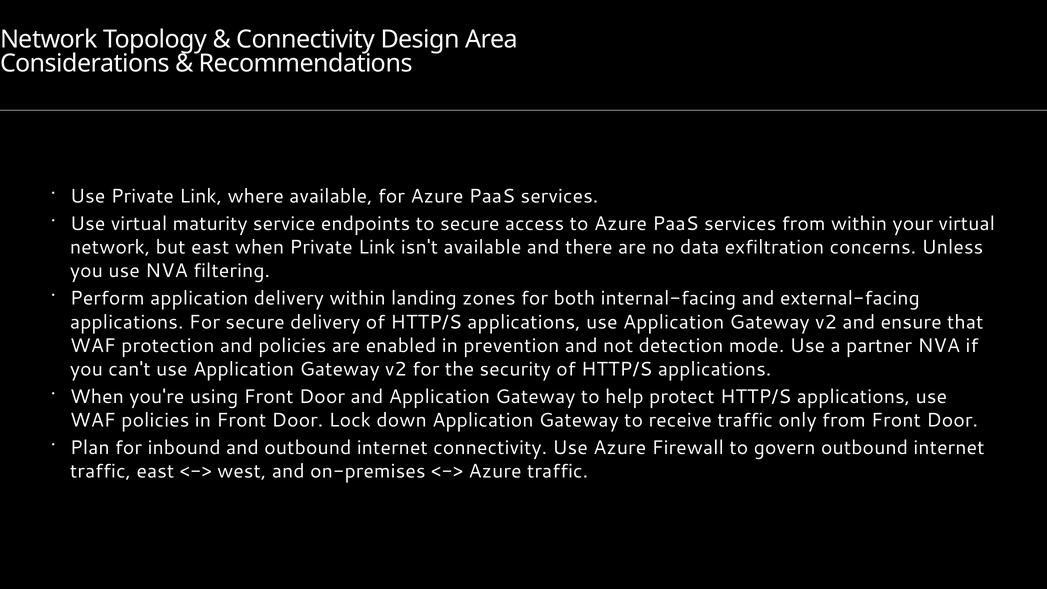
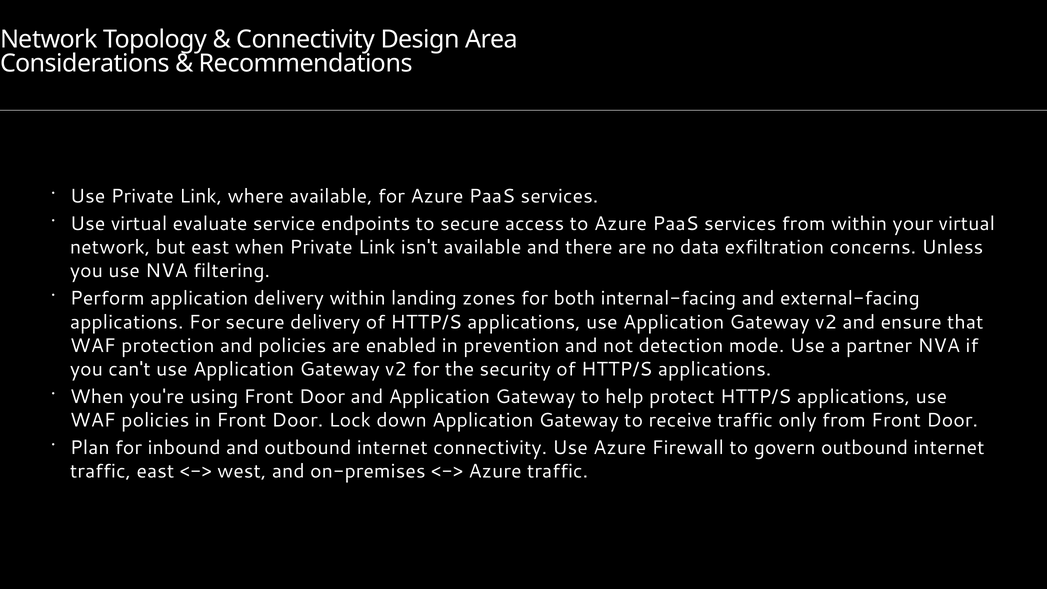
maturity: maturity -> evaluate
